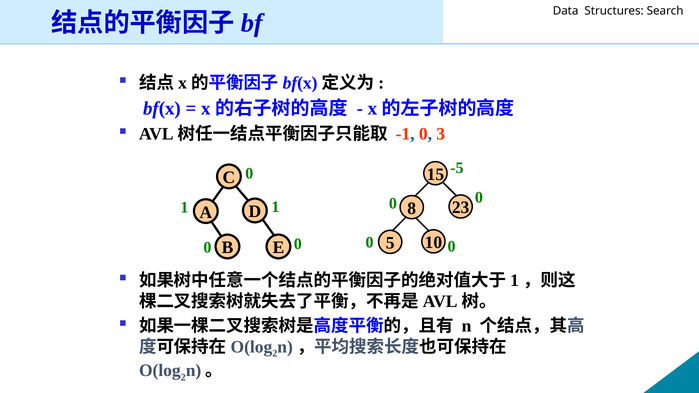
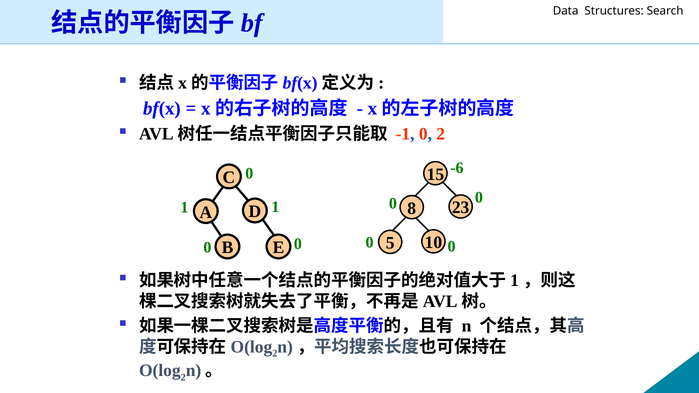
0 3: 3 -> 2
-5: -5 -> -6
